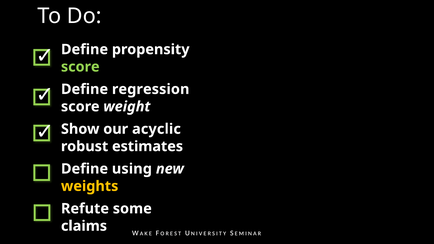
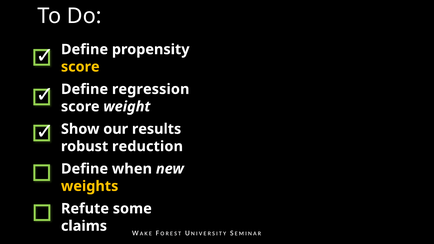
score at (80, 67) colour: light green -> yellow
acyclic: acyclic -> results
estimates: estimates -> reduction
using: using -> when
